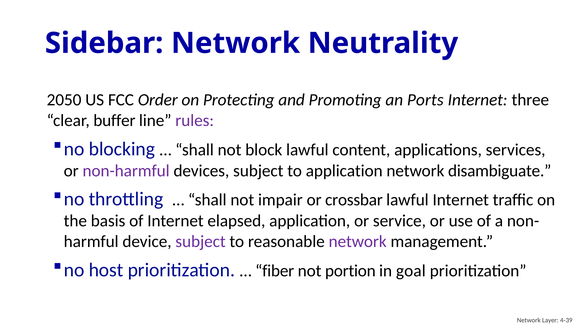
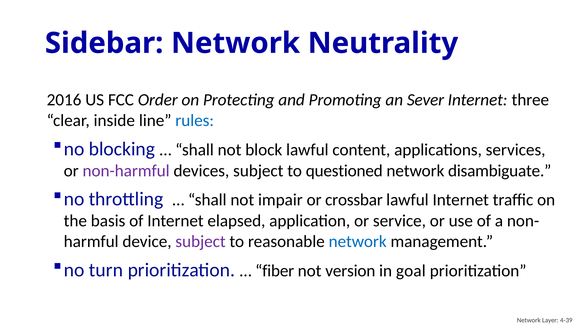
2050: 2050 -> 2016
Ports: Ports -> Sever
buffer: buffer -> inside
rules colour: purple -> blue
to application: application -> questioned
network at (358, 241) colour: purple -> blue
host: host -> turn
portion: portion -> version
